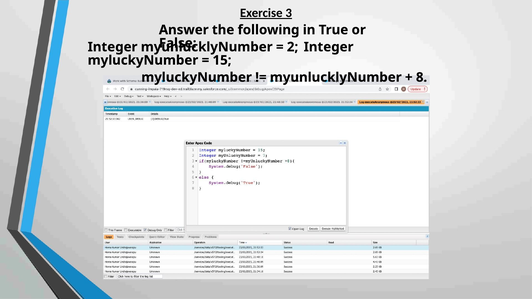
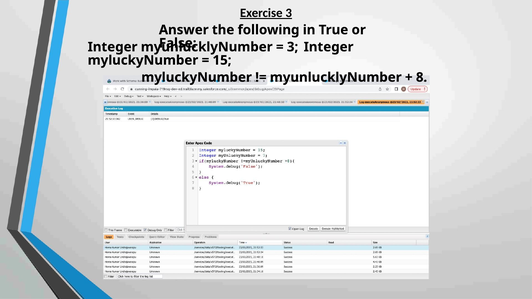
2 at (293, 47): 2 -> 3
